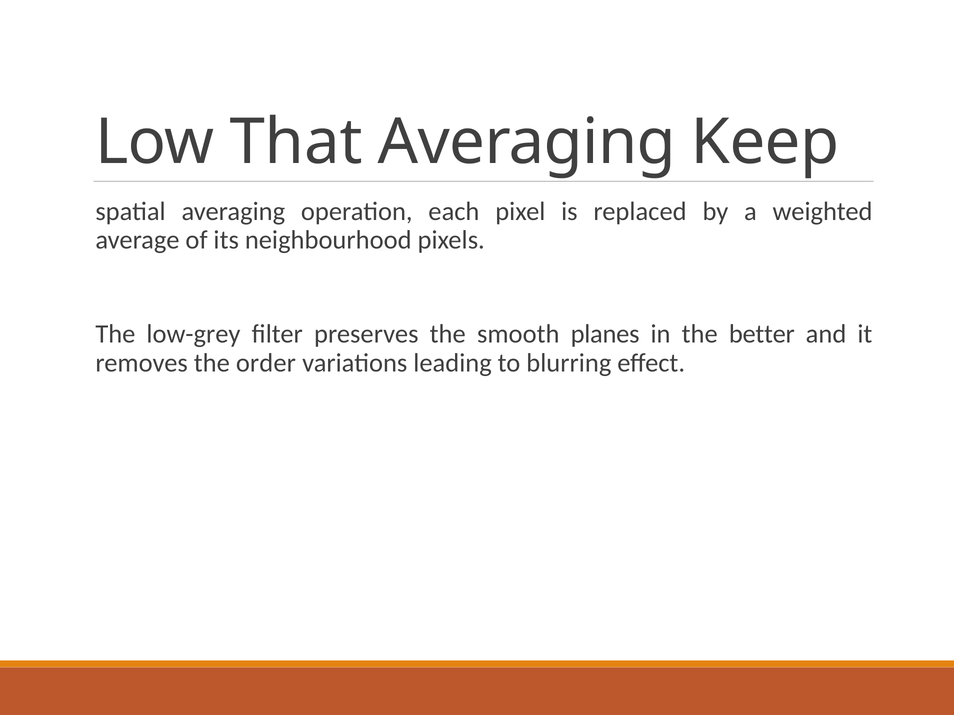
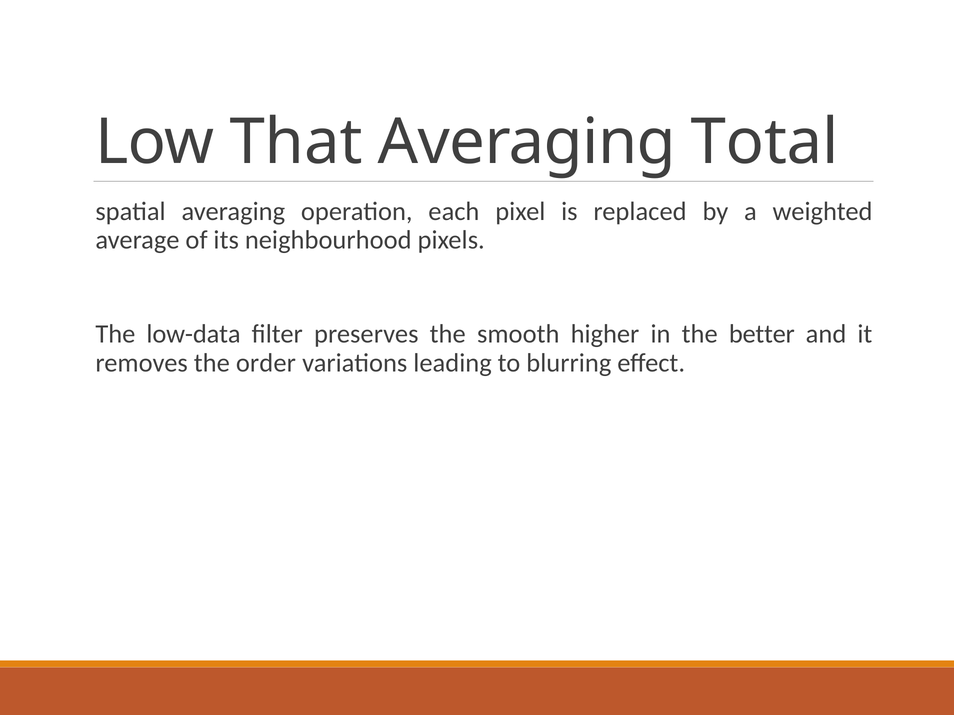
Keep: Keep -> Total
low-grey: low-grey -> low-data
planes: planes -> higher
